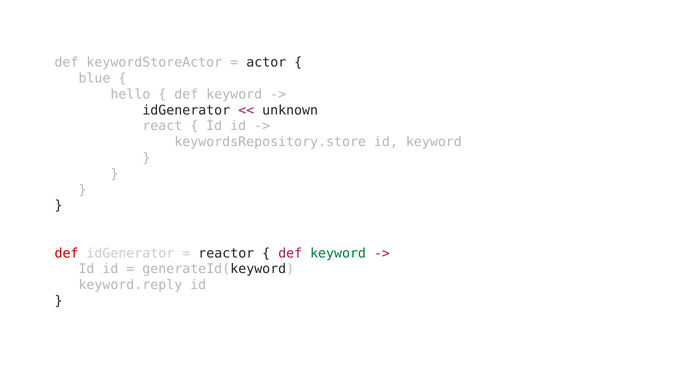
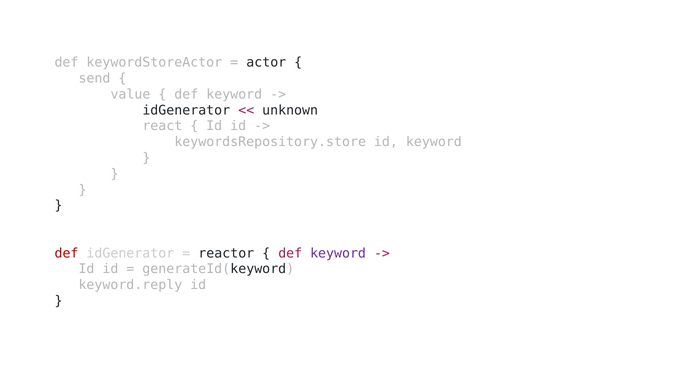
blue: blue -> send
hello: hello -> value
keyword at (338, 253) colour: green -> purple
